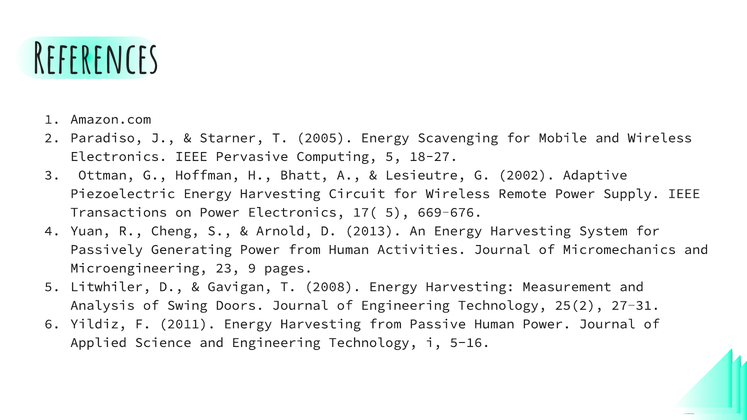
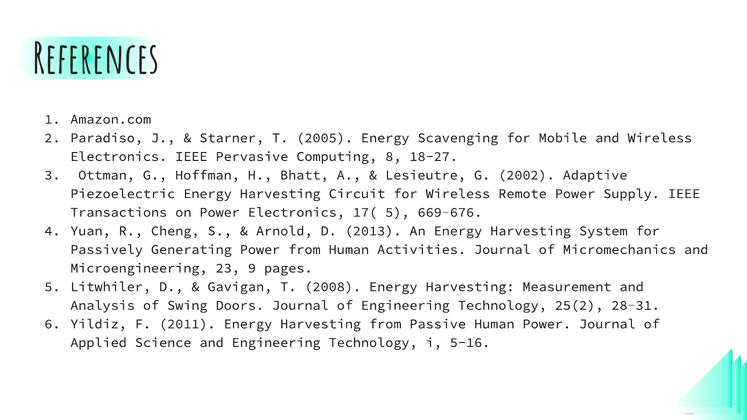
Computing 5: 5 -> 8
27-31: 27-31 -> 28-31
